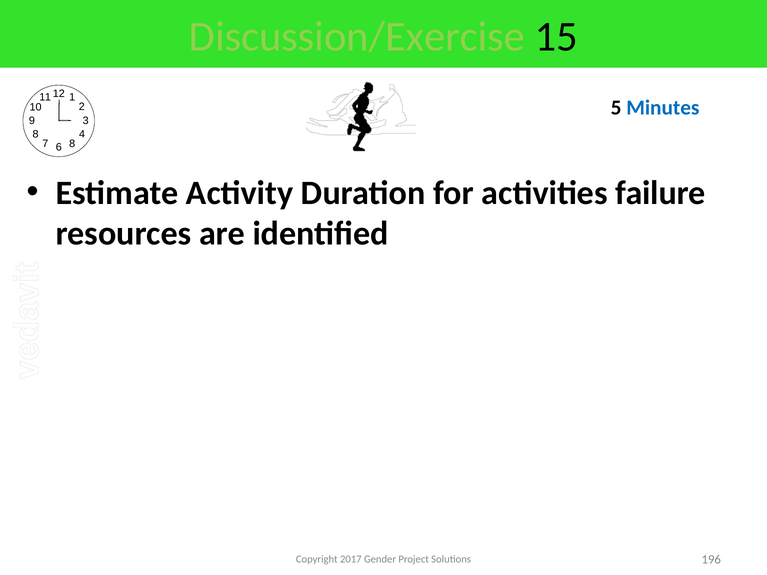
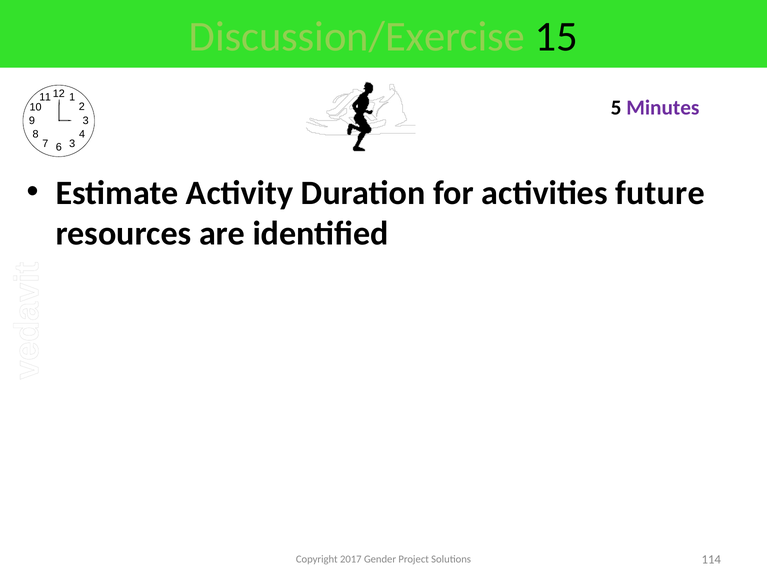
Minutes colour: blue -> purple
8 at (72, 144): 8 -> 3
failure: failure -> future
196: 196 -> 114
